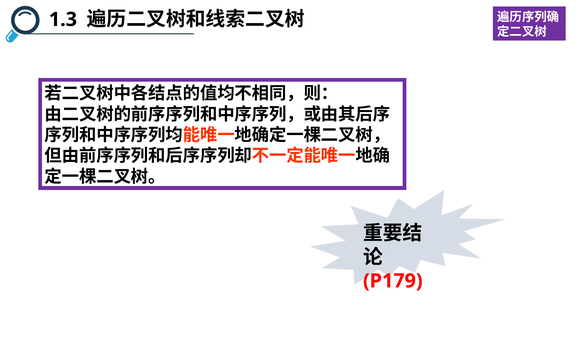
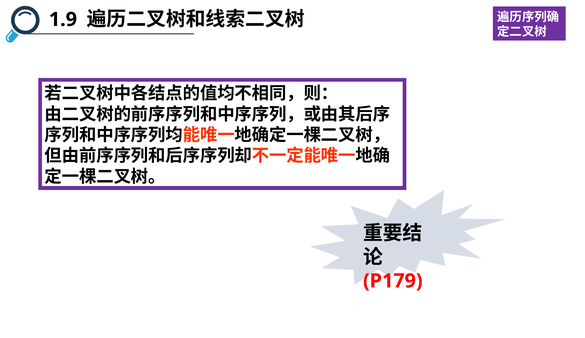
1.3: 1.3 -> 1.9
